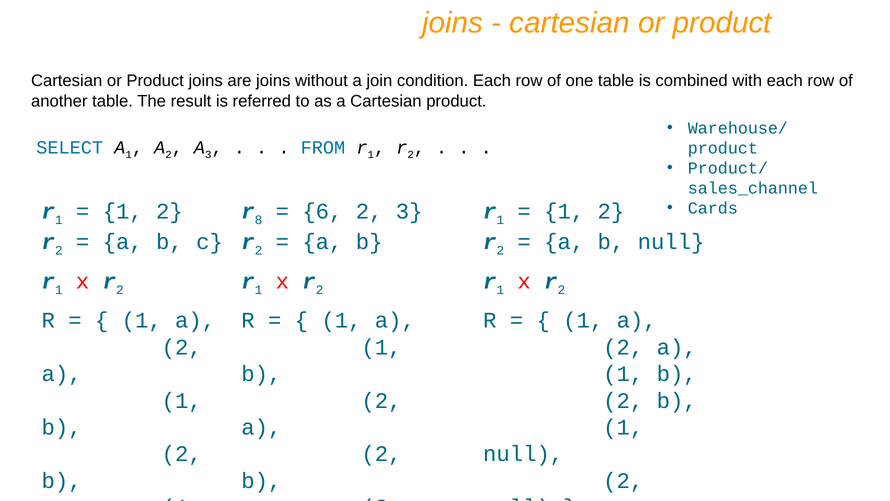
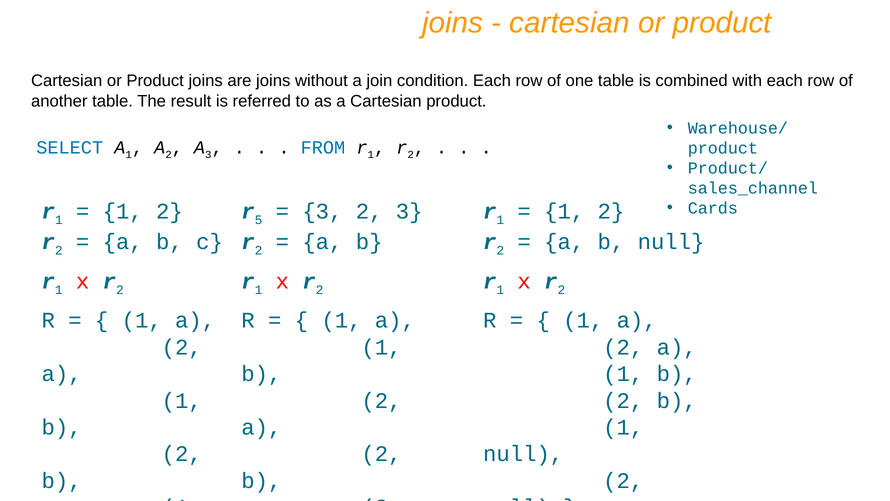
8: 8 -> 5
6 at (322, 211): 6 -> 3
